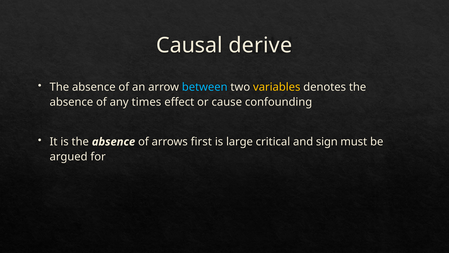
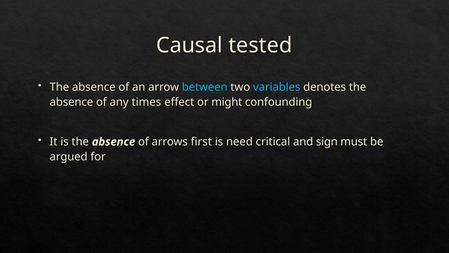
derive: derive -> tested
variables colour: yellow -> light blue
cause: cause -> might
large: large -> need
